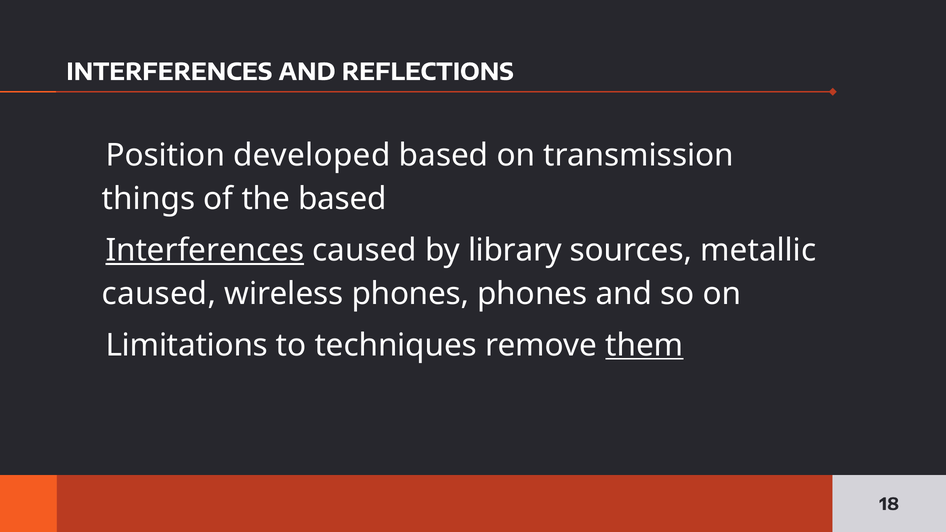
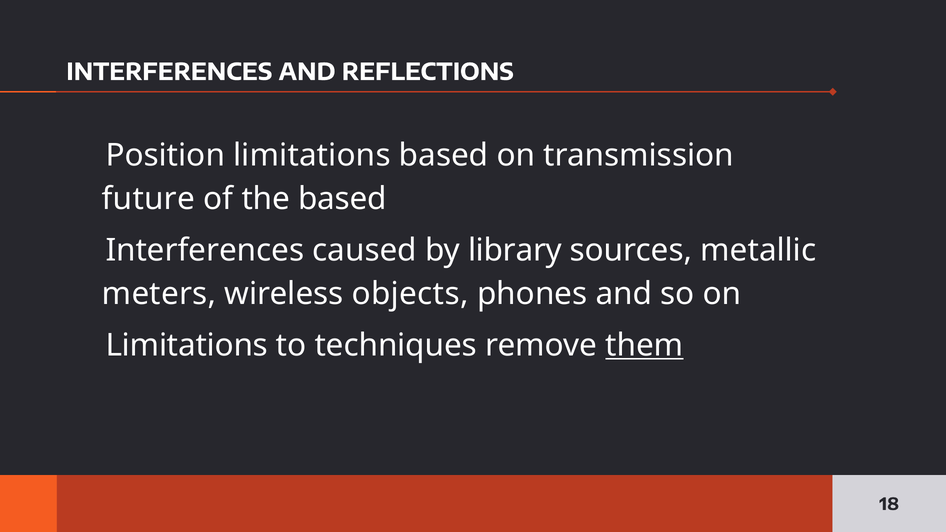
Position developed: developed -> limitations
things: things -> future
Interferences at (205, 250) underline: present -> none
caused at (159, 294): caused -> meters
wireless phones: phones -> objects
